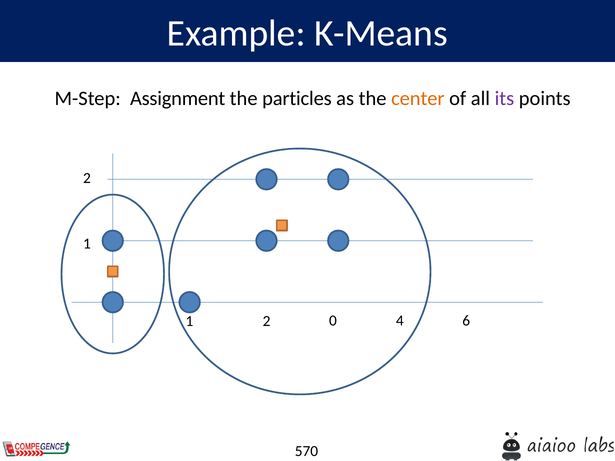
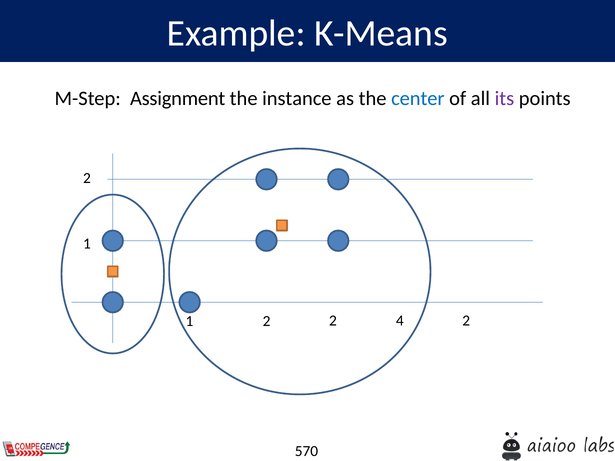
particles: particles -> instance
center colour: orange -> blue
2 0: 0 -> 2
4 6: 6 -> 2
